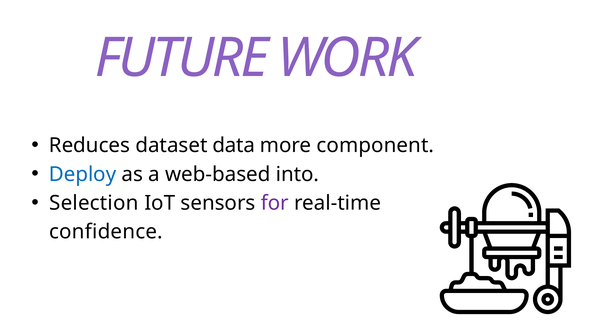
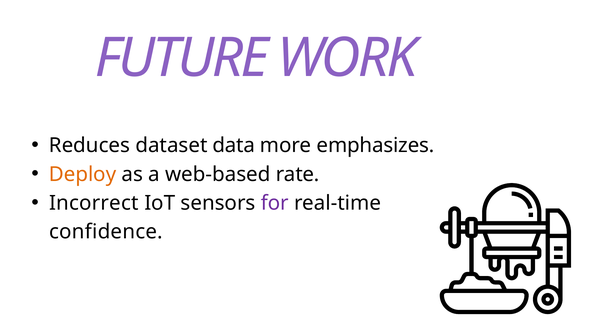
component: component -> emphasizes
Deploy colour: blue -> orange
into: into -> rate
Selection: Selection -> Incorrect
